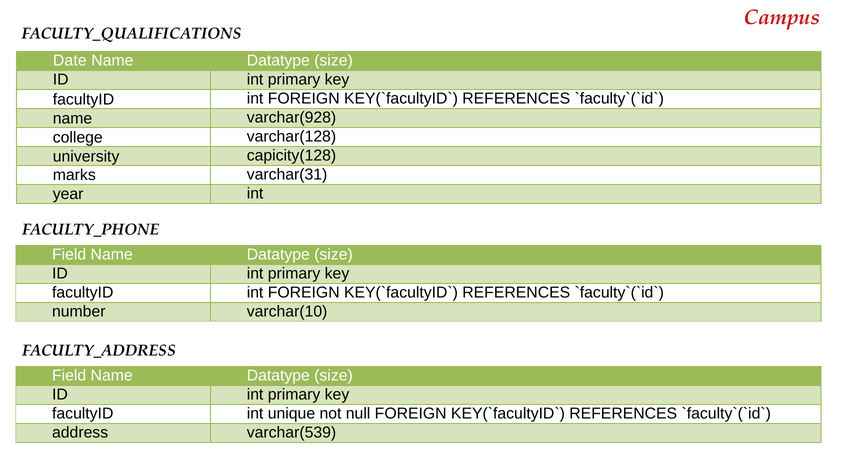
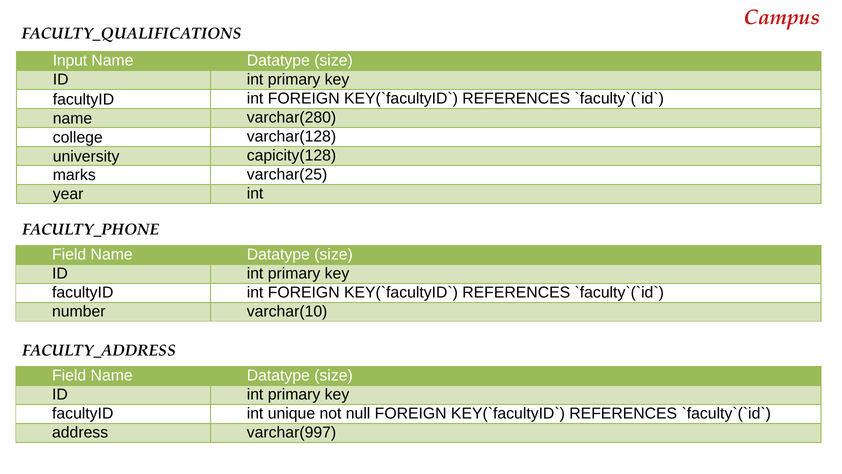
Date: Date -> Input
varchar(928: varchar(928 -> varchar(280
varchar(31: varchar(31 -> varchar(25
varchar(539: varchar(539 -> varchar(997
